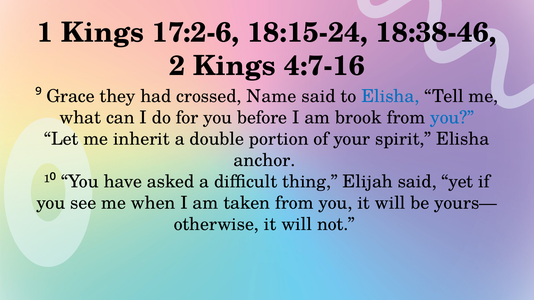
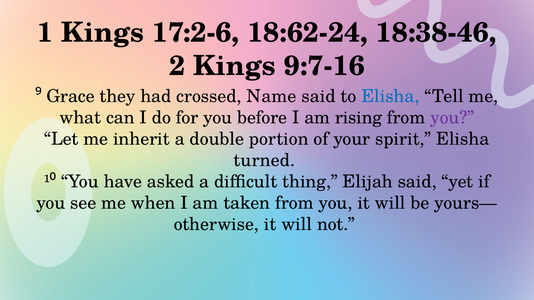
18:15-24: 18:15-24 -> 18:62-24
4:7-16: 4:7-16 -> 9:7-16
brook: brook -> rising
you at (452, 118) colour: blue -> purple
anchor: anchor -> turned
